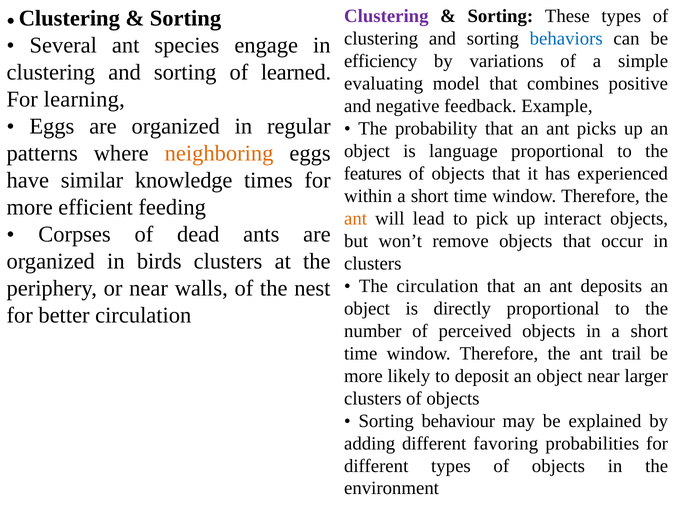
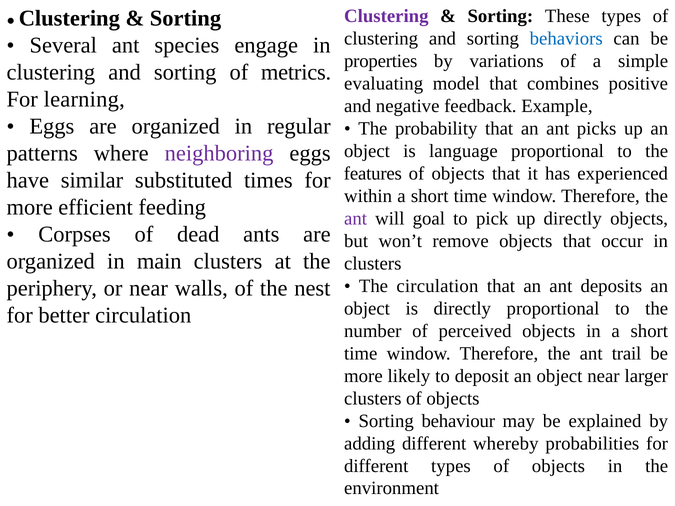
efficiency: efficiency -> properties
learned: learned -> metrics
neighboring colour: orange -> purple
knowledge: knowledge -> substituted
ant at (356, 218) colour: orange -> purple
lead: lead -> goal
up interact: interact -> directly
birds: birds -> main
favoring: favoring -> whereby
